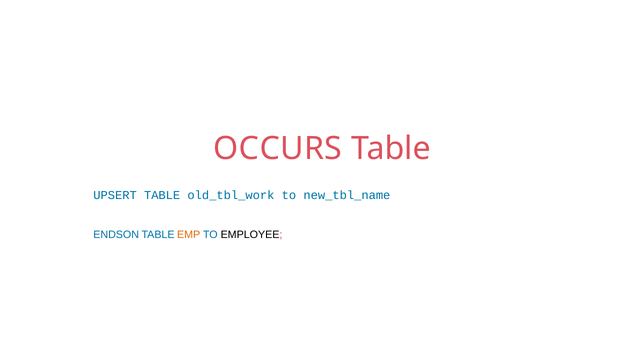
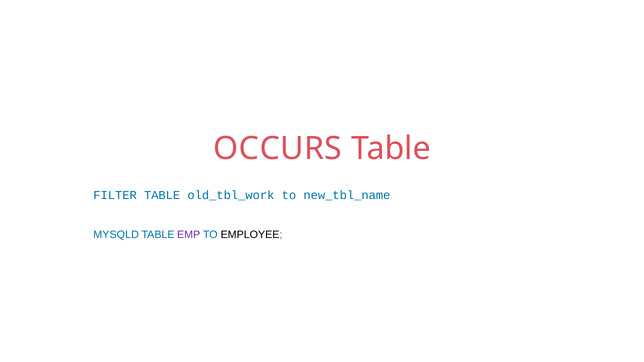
UPSERT: UPSERT -> FILTER
ENDSON: ENDSON -> MYSQLD
EMP colour: orange -> purple
